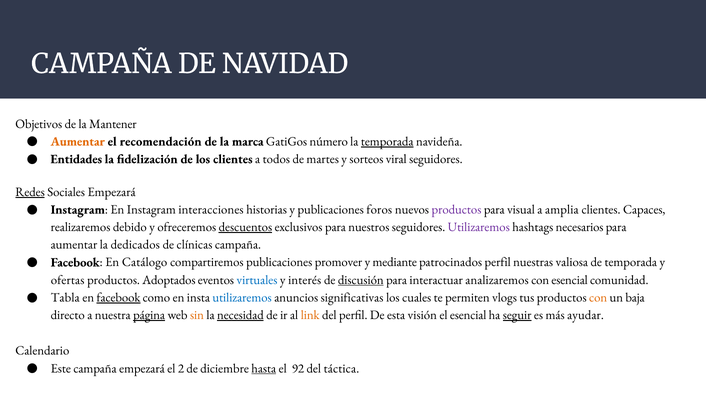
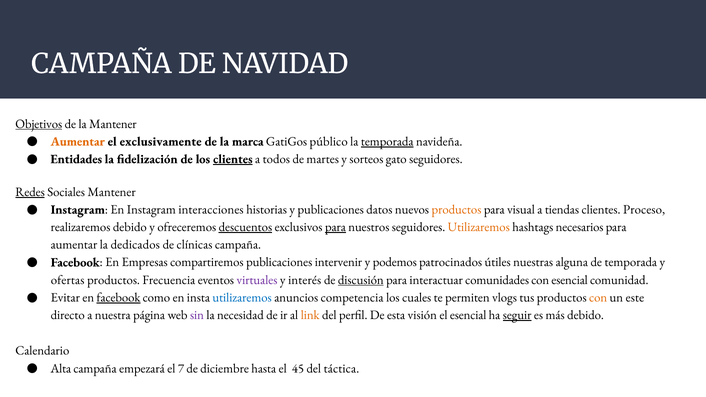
Objetivos underline: none -> present
recomendación: recomendación -> exclusivamente
número: número -> público
clientes at (233, 159) underline: none -> present
viral: viral -> gato
Sociales Empezará: Empezará -> Mantener
foros: foros -> datos
productos at (456, 210) colour: purple -> orange
amplia: amplia -> tiendas
Capaces: Capaces -> Proceso
para at (335, 227) underline: none -> present
Utilizaremos at (479, 227) colour: purple -> orange
Catálogo: Catálogo -> Empresas
promover: promover -> intervenir
mediante: mediante -> podemos
patrocinados perfil: perfil -> útiles
valiosa: valiosa -> alguna
Adoptados: Adoptados -> Frecuencia
virtuales colour: blue -> purple
analizaremos: analizaremos -> comunidades
Tabla: Tabla -> Evitar
significativas: significativas -> competencia
baja: baja -> este
página underline: present -> none
sin colour: orange -> purple
necesidad underline: present -> none
más ayudar: ayudar -> debido
Este: Este -> Alta
2: 2 -> 7
hasta underline: present -> none
92: 92 -> 45
